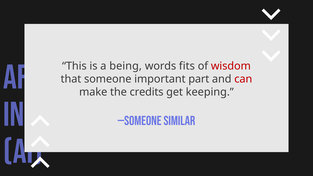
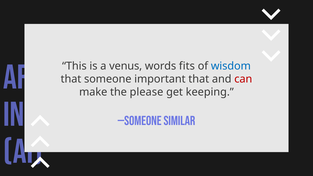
being: being -> venus
wisdom colour: red -> blue
important part: part -> that
credits: credits -> please
